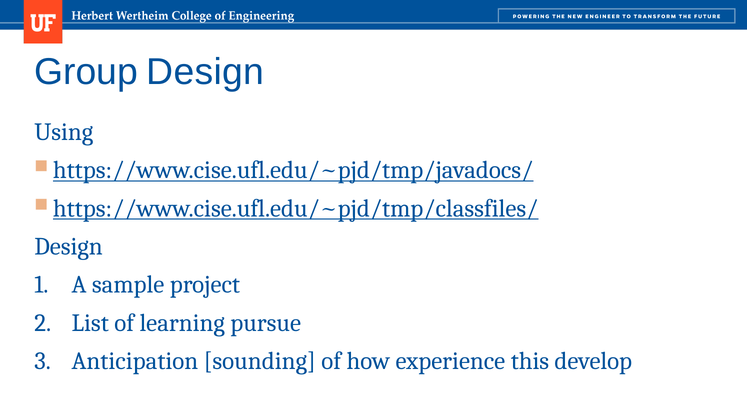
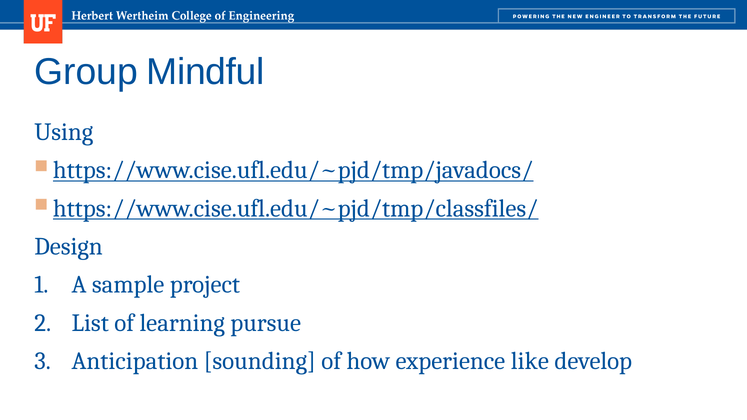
Group Design: Design -> Mindful
this: this -> like
